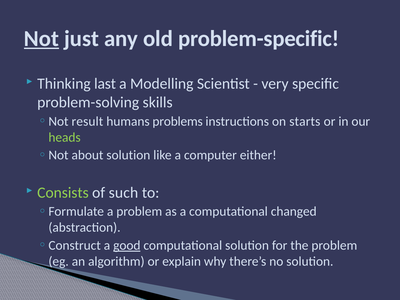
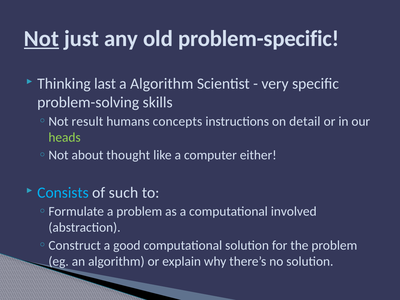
a Modelling: Modelling -> Algorithm
problems: problems -> concepts
starts: starts -> detail
about solution: solution -> thought
Consists colour: light green -> light blue
changed: changed -> involved
good underline: present -> none
